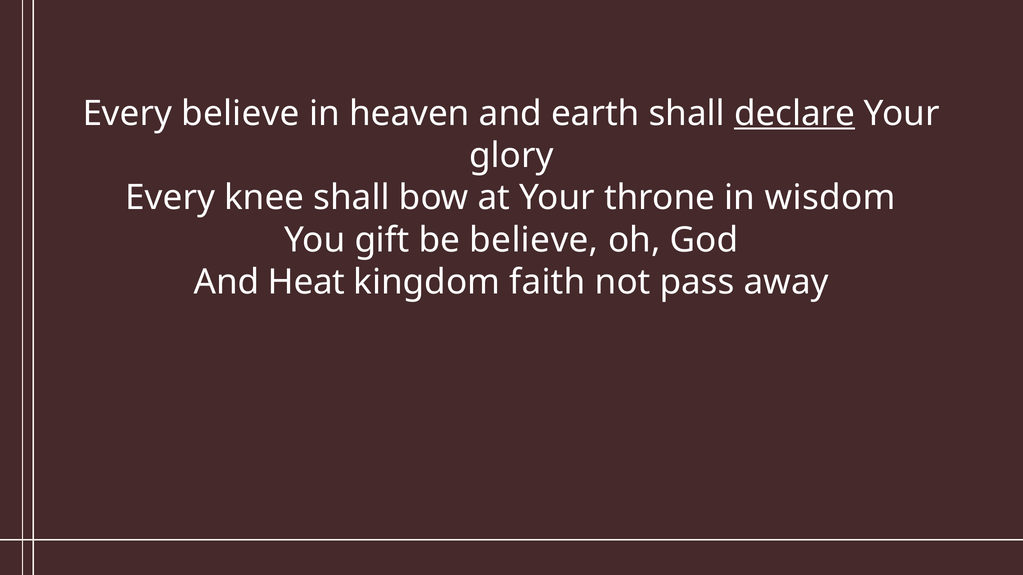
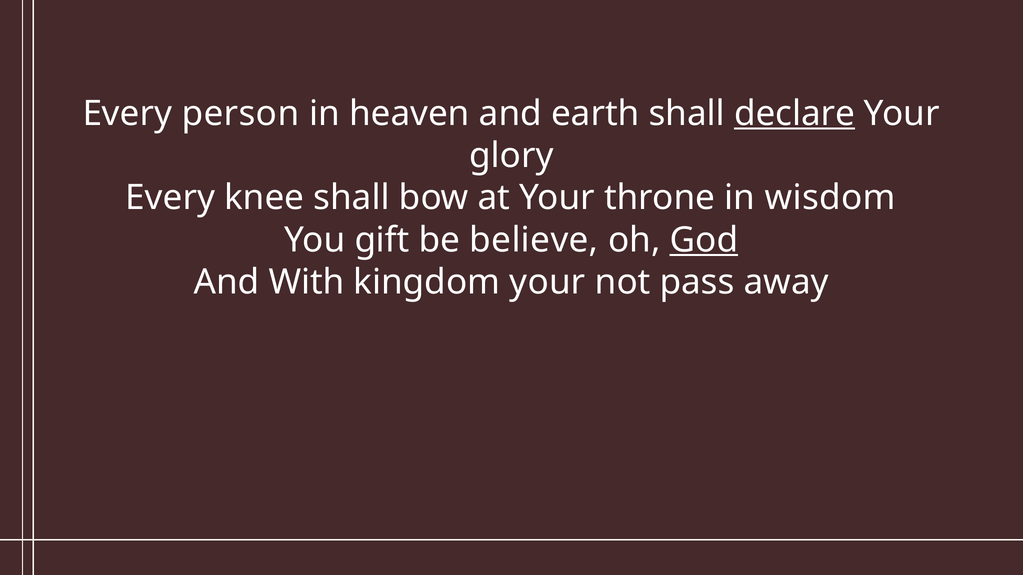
Every believe: believe -> person
God underline: none -> present
Heat: Heat -> With
kingdom faith: faith -> your
